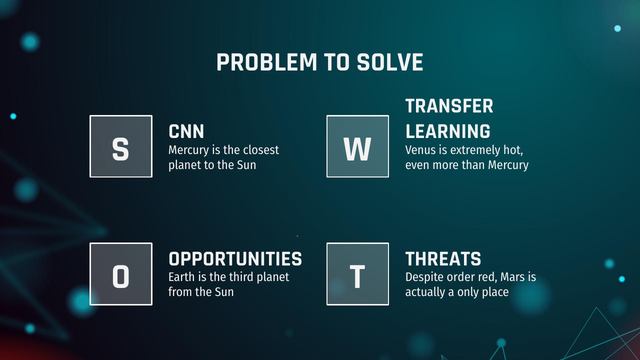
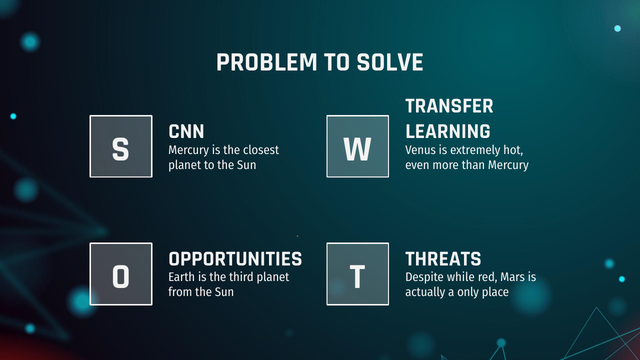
order: order -> while
